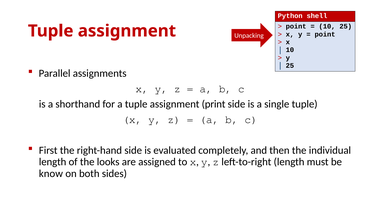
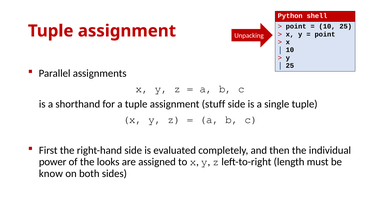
print: print -> stuff
length at (53, 161): length -> power
